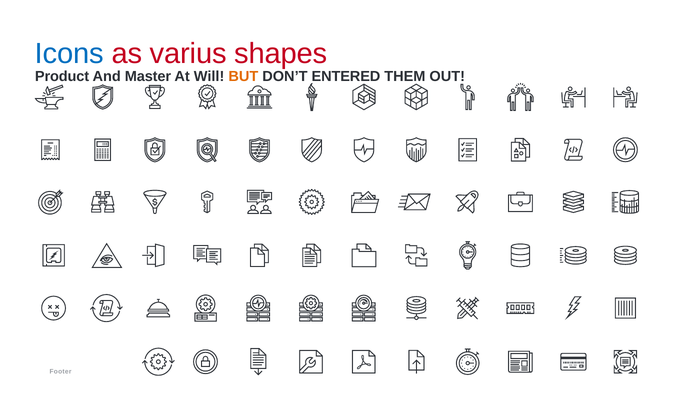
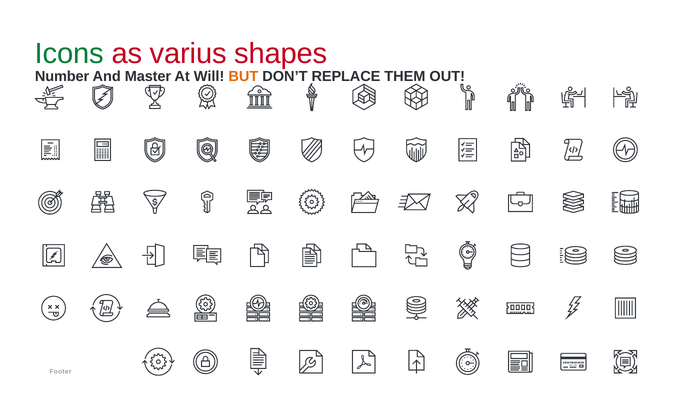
Icons colour: blue -> green
Product: Product -> Number
ENTERED: ENTERED -> REPLACE
